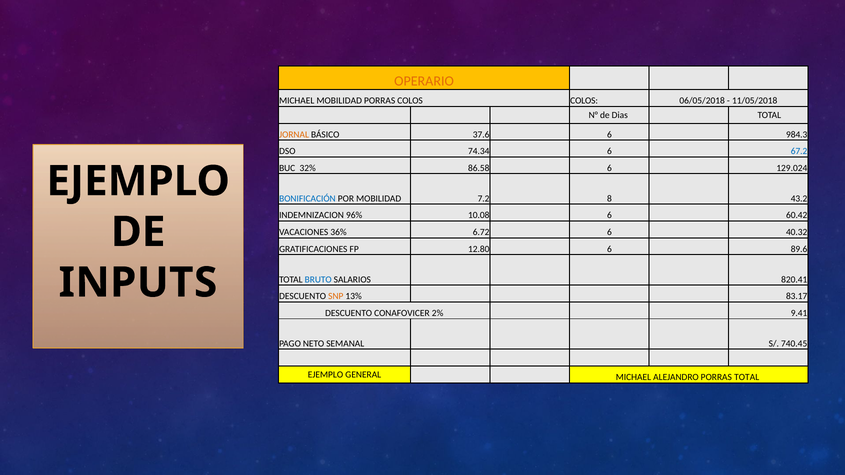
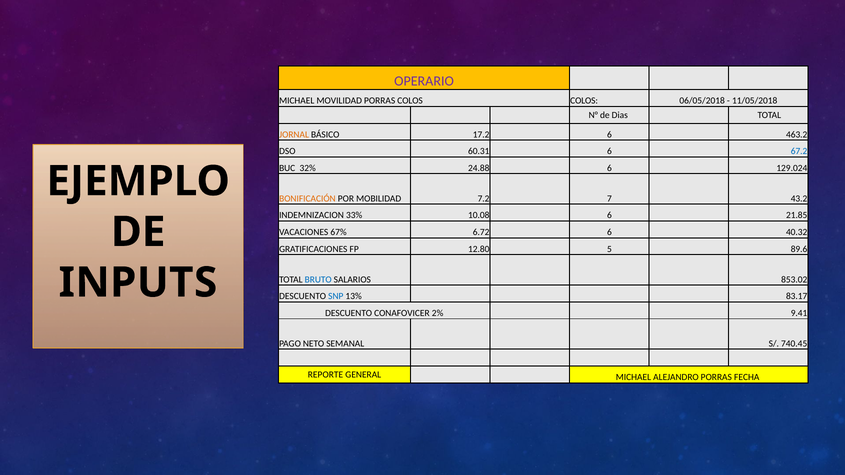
OPERARIO colour: orange -> purple
MICHAEL MOBILIDAD: MOBILIDAD -> MOVILIDAD
37.6: 37.6 -> 17.2
984.3: 984.3 -> 463.2
74.34: 74.34 -> 60.31
86.58: 86.58 -> 24.88
BONIFICACIÓN colour: blue -> orange
8: 8 -> 7
96%: 96% -> 33%
60.42: 60.42 -> 21.85
36%: 36% -> 67%
12.80 6: 6 -> 5
820.41: 820.41 -> 853.02
SNP colour: orange -> blue
EJEMPLO at (325, 375): EJEMPLO -> REPORTE
PORRAS TOTAL: TOTAL -> FECHA
